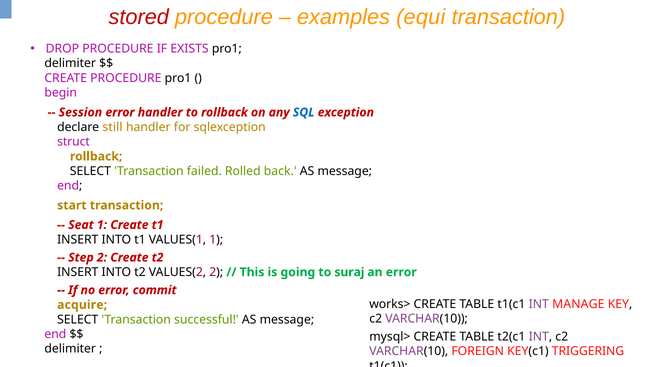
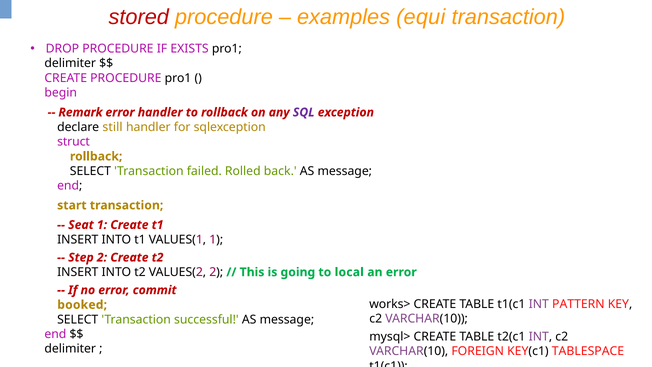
Session: Session -> Remark
SQL colour: blue -> purple
suraj: suraj -> local
MANAGE: MANAGE -> PATTERN
acquire: acquire -> booked
TRIGGERING: TRIGGERING -> TABLESPACE
